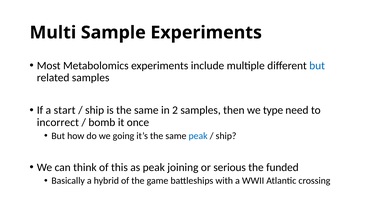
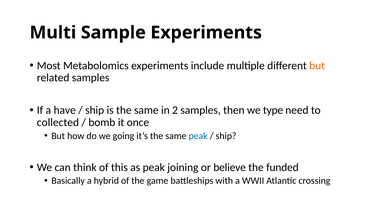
but at (317, 66) colour: blue -> orange
start: start -> have
incorrect: incorrect -> collected
serious: serious -> believe
